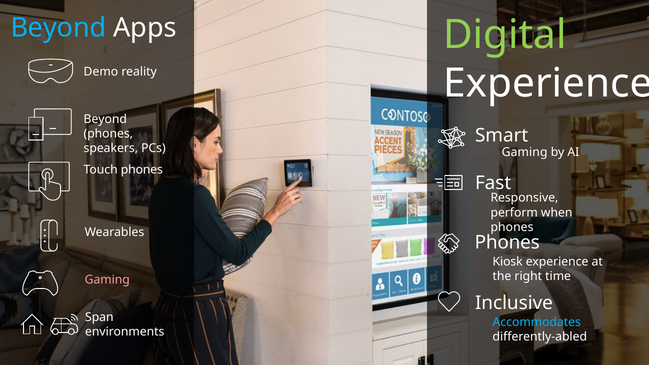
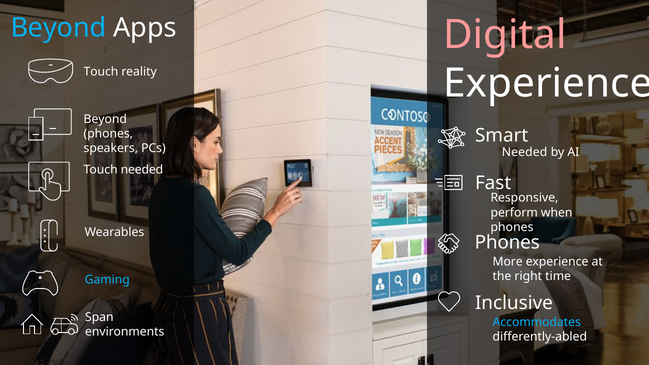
Digital colour: light green -> pink
Demo at (101, 72): Demo -> Touch
Gaming at (525, 152): Gaming -> Needed
Touch phones: phones -> needed
Kiosk: Kiosk -> More
Gaming at (107, 280) colour: pink -> light blue
